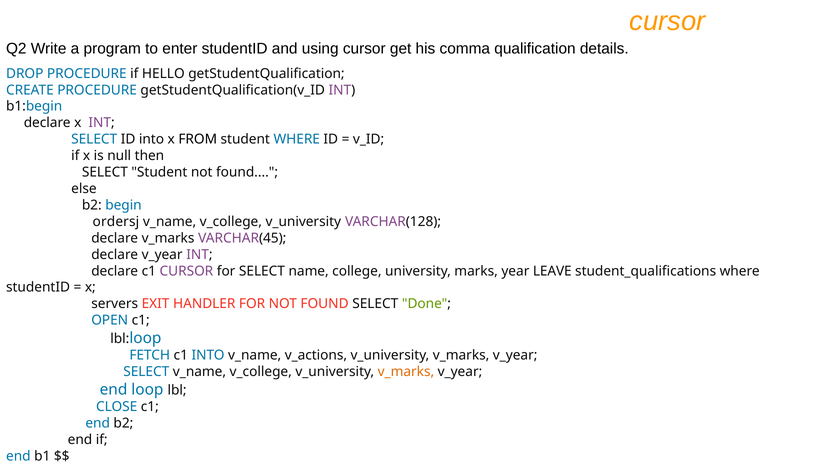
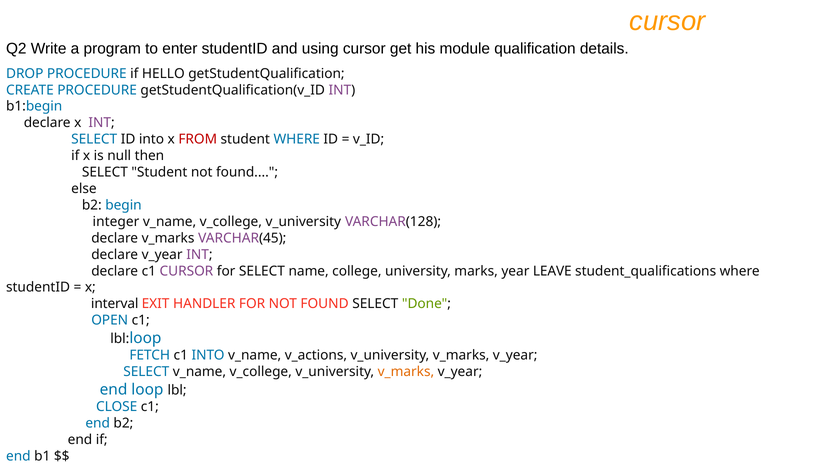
comma: comma -> module
FROM colour: black -> red
ordersj: ordersj -> integer
servers: servers -> interval
